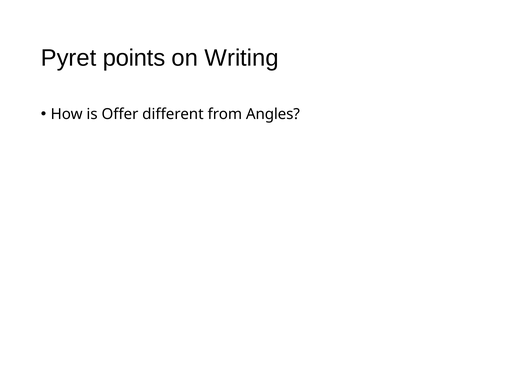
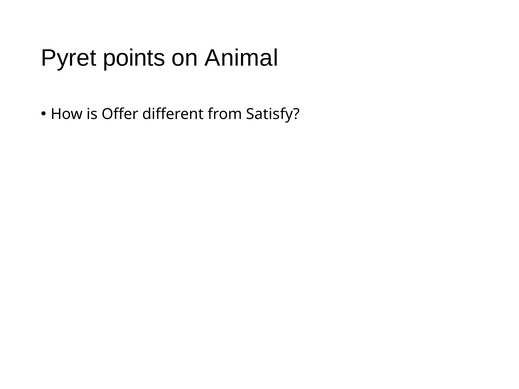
Writing: Writing -> Animal
Angles: Angles -> Satisfy
